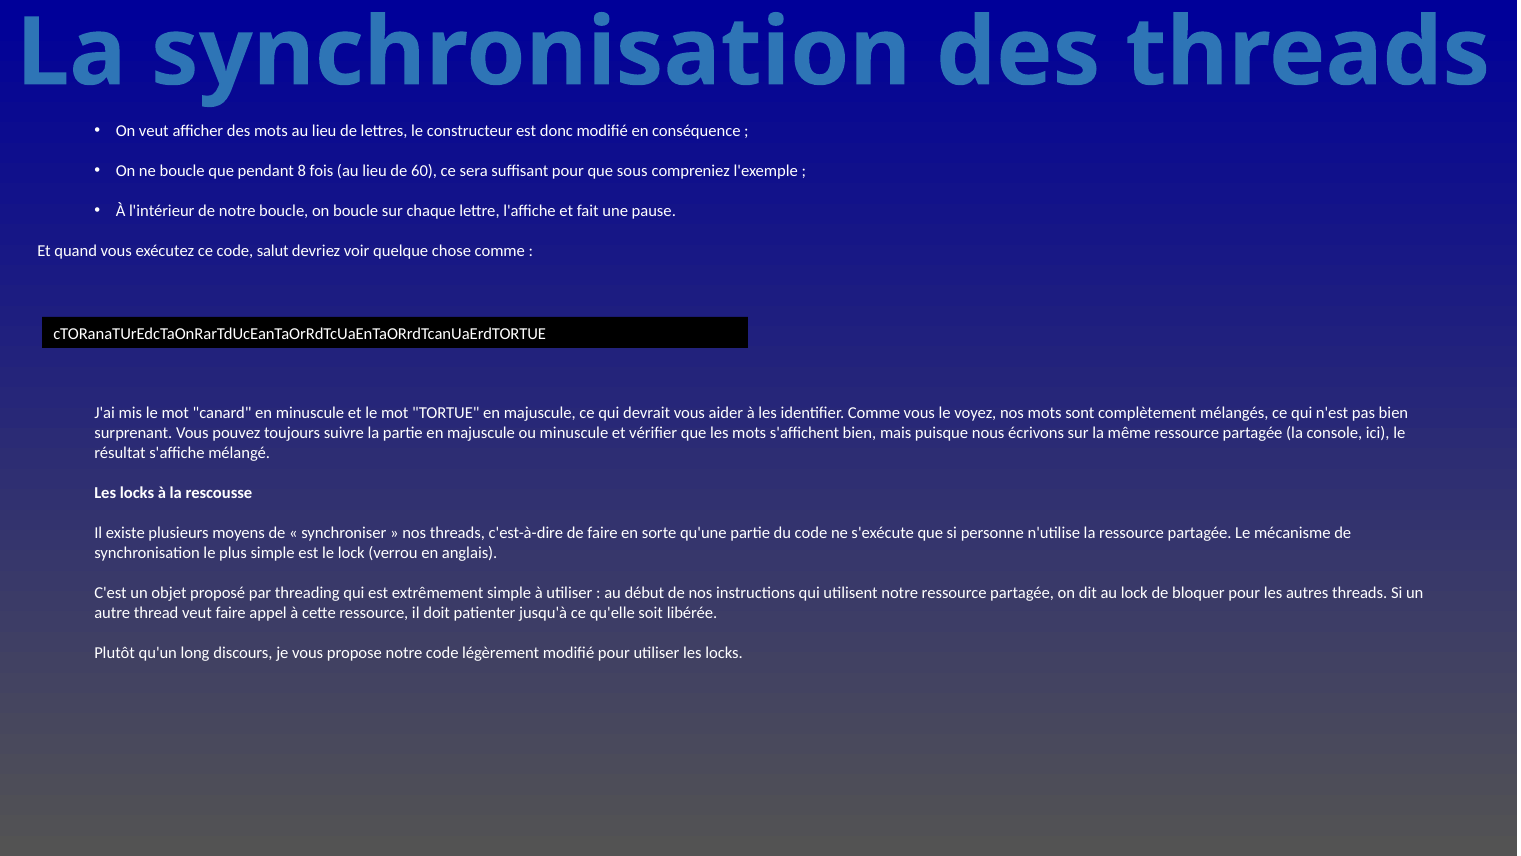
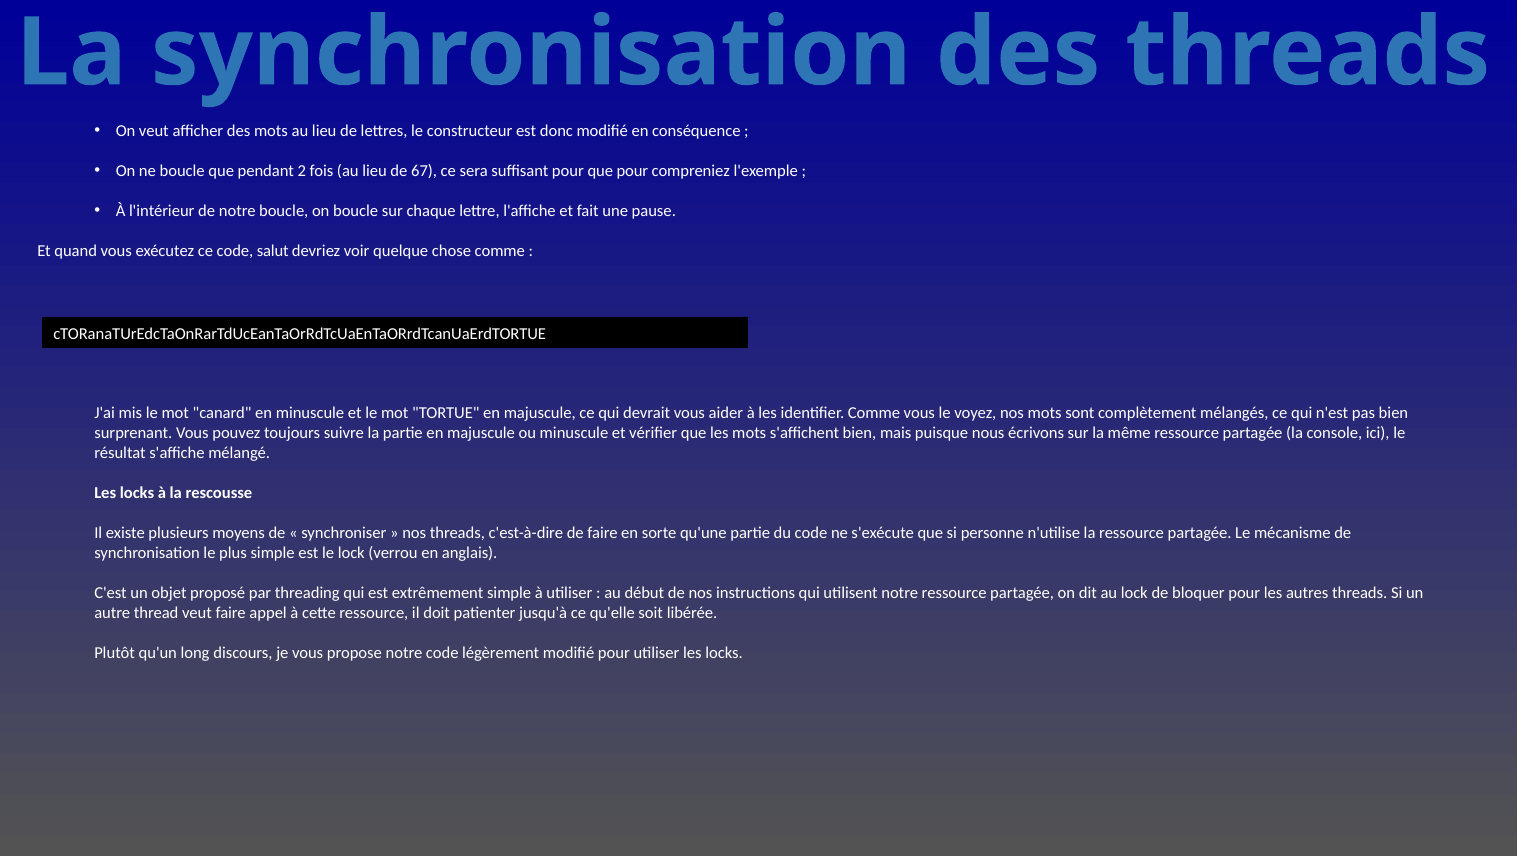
8: 8 -> 2
60: 60 -> 67
que sous: sous -> pour
